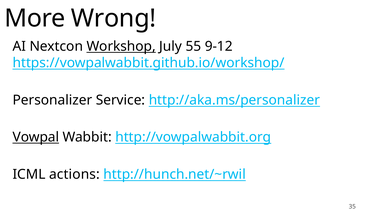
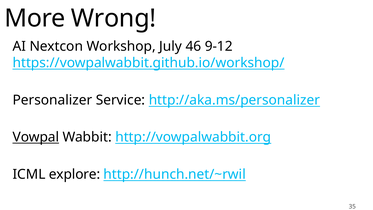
Workshop underline: present -> none
55: 55 -> 46
actions: actions -> explore
